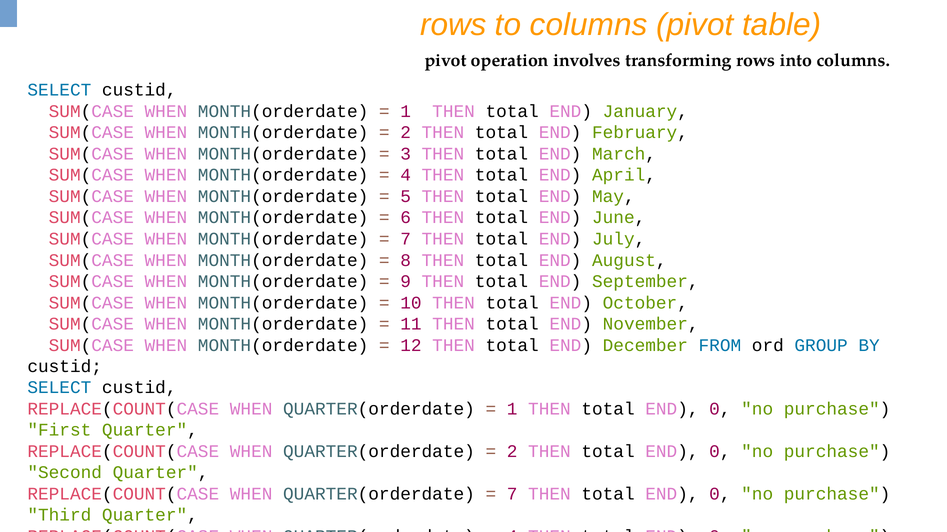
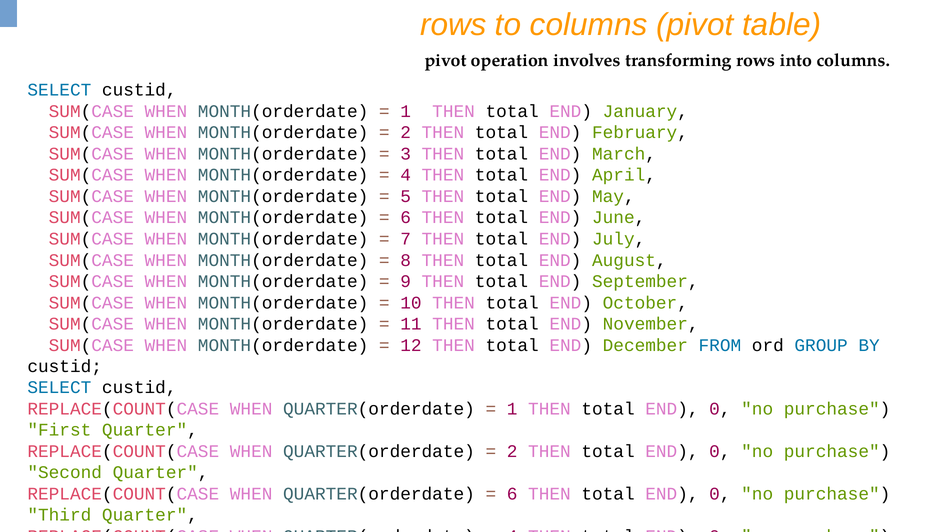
7 at (512, 494): 7 -> 6
